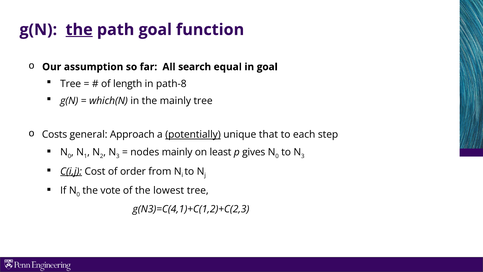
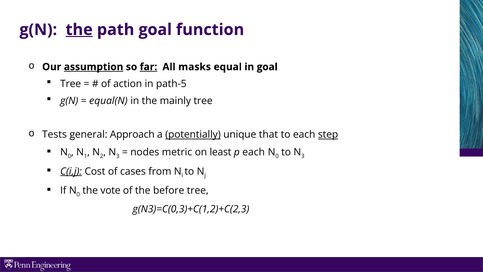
assumption underline: none -> present
far underline: none -> present
search: search -> masks
length: length -> action
path-8: path-8 -> path-5
which(N: which(N -> equal(N
Costs: Costs -> Tests
step underline: none -> present
nodes mainly: mainly -> metric
p gives: gives -> each
order: order -> cases
lowest: lowest -> before
g(N3)=C(4,1)+C(1,2)+C(2,3: g(N3)=C(4,1)+C(1,2)+C(2,3 -> g(N3)=C(0,3)+C(1,2)+C(2,3
